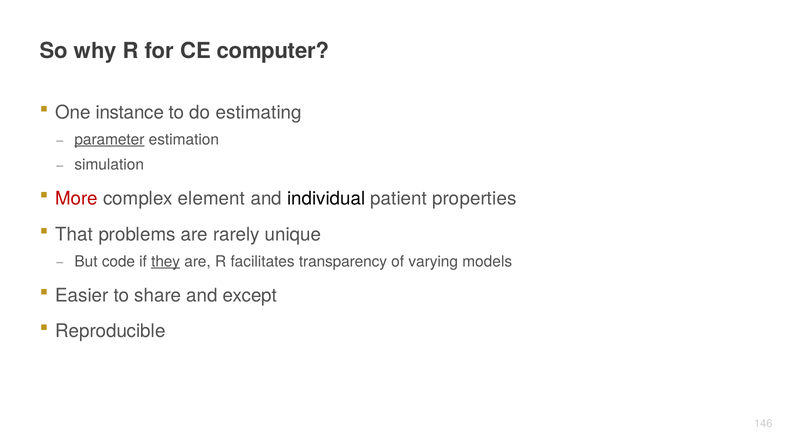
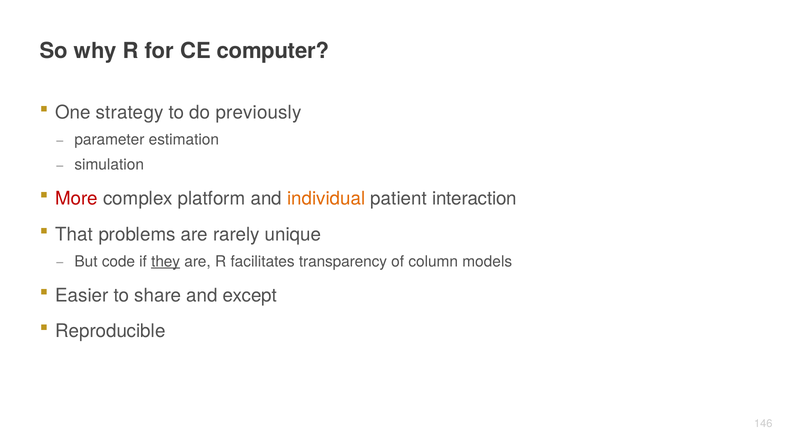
instance: instance -> strategy
estimating: estimating -> previously
parameter underline: present -> none
element: element -> platform
individual colour: black -> orange
properties: properties -> interaction
varying: varying -> column
